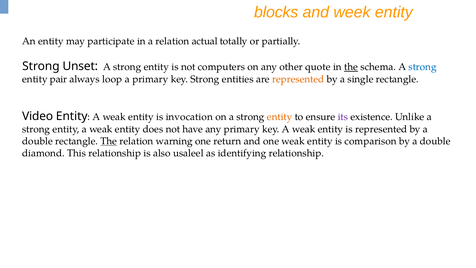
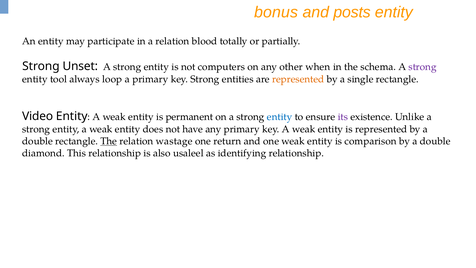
blocks: blocks -> bonus
week: week -> posts
actual: actual -> blood
quote: quote -> when
the at (351, 67) underline: present -> none
strong at (423, 67) colour: blue -> purple
pair: pair -> tool
invocation: invocation -> permanent
entity at (280, 117) colour: orange -> blue
warning: warning -> wastage
